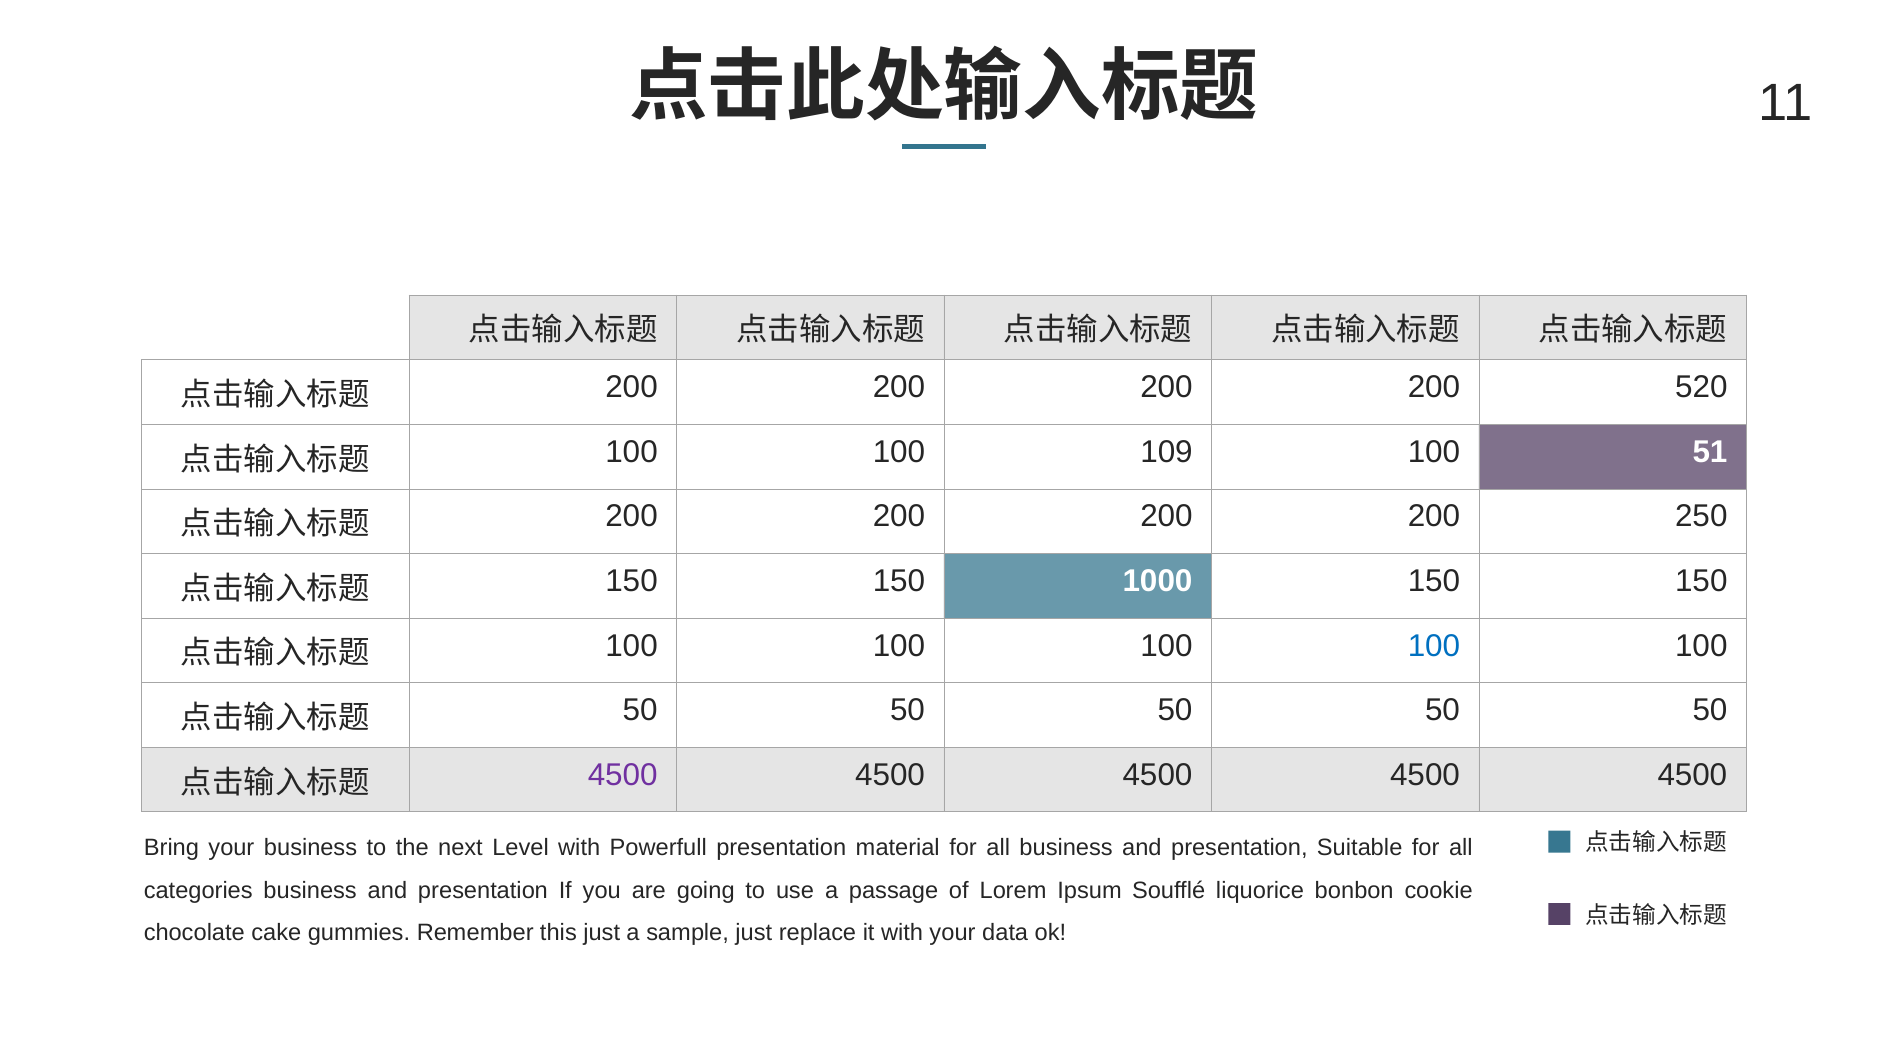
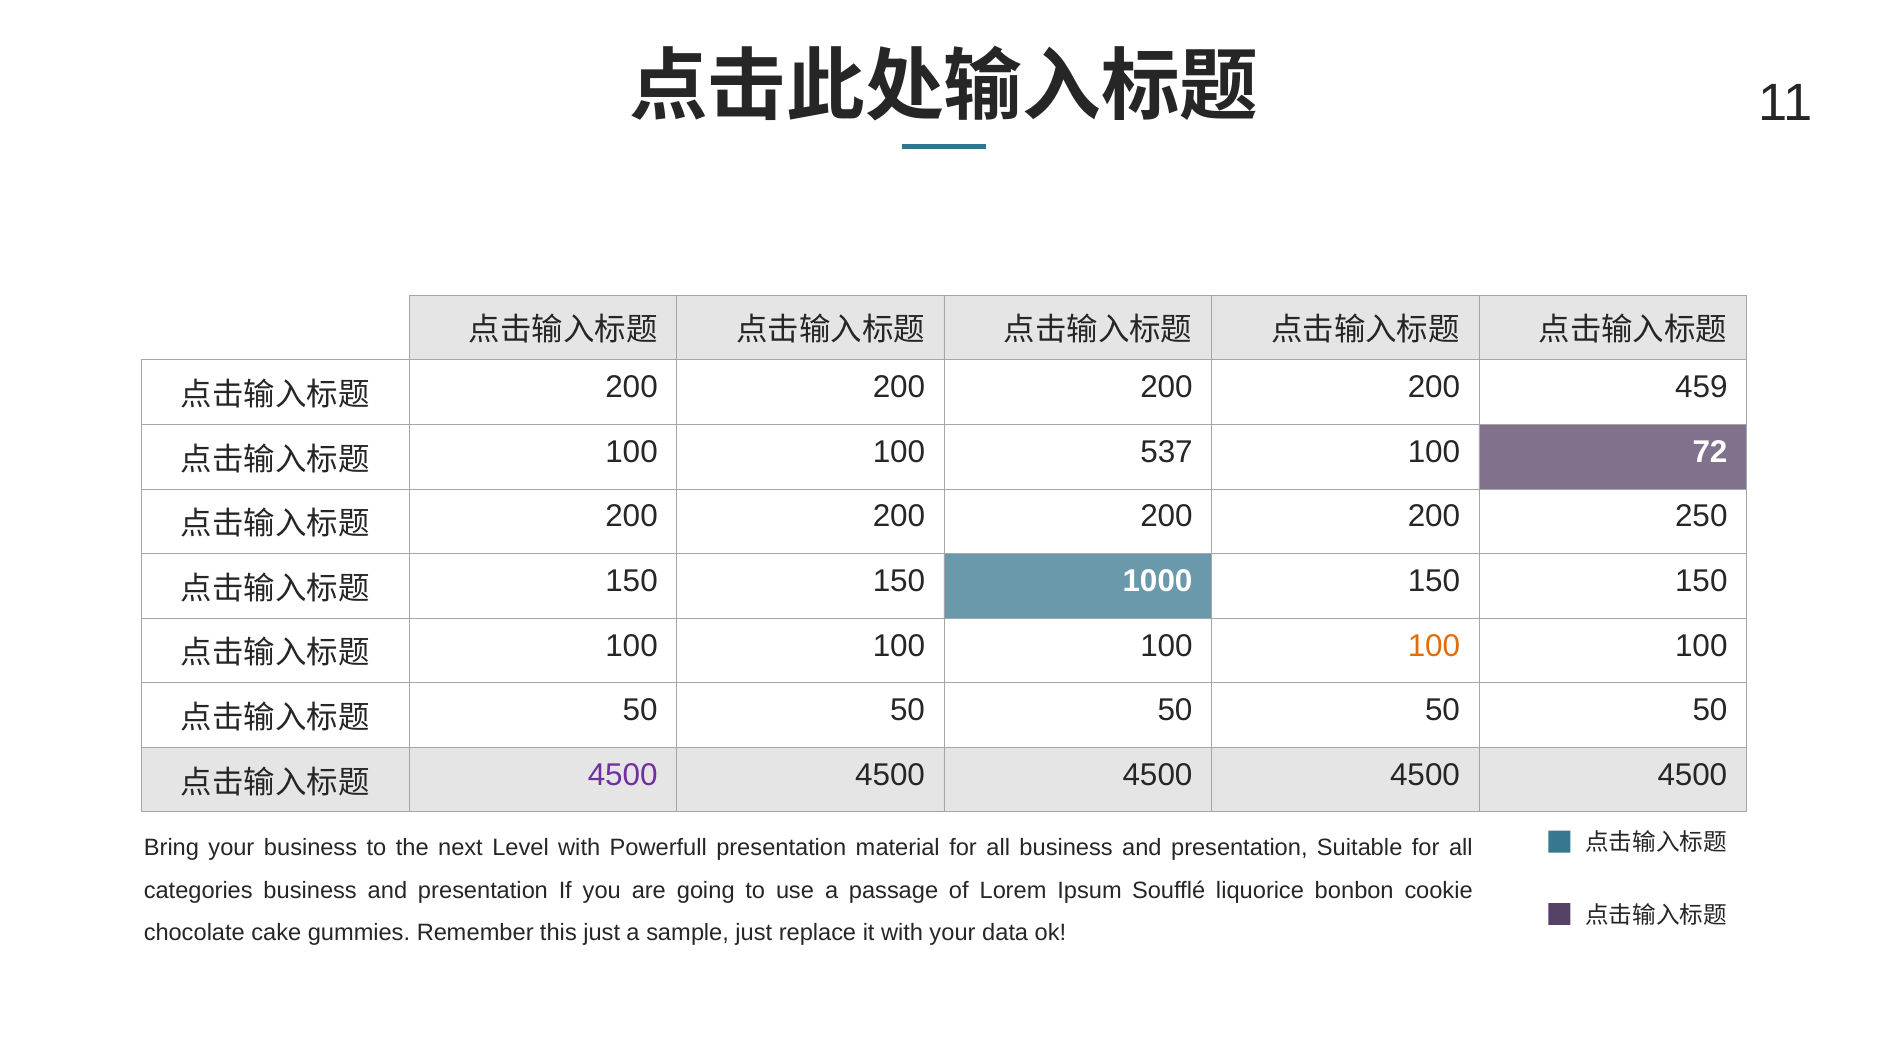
520: 520 -> 459
109: 109 -> 537
51: 51 -> 72
100 at (1434, 646) colour: blue -> orange
